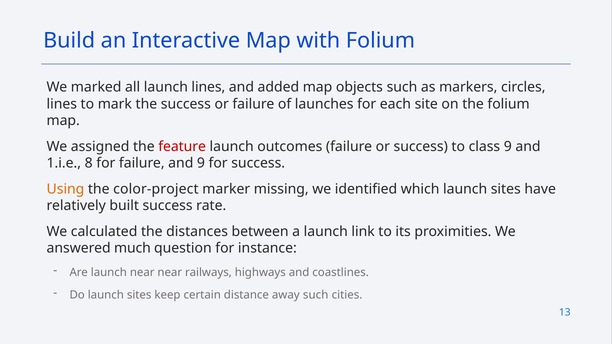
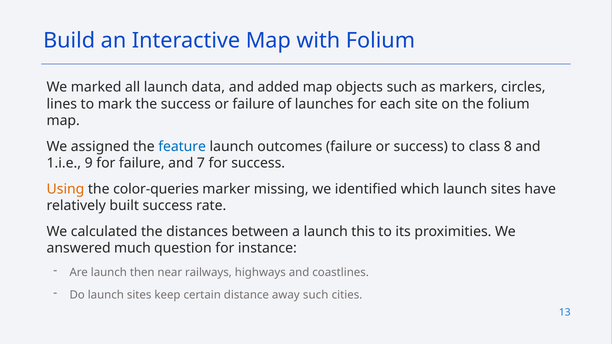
launch lines: lines -> data
feature colour: red -> blue
class 9: 9 -> 8
8: 8 -> 9
and 9: 9 -> 7
color-project: color-project -> color-queries
link: link -> this
launch near: near -> then
